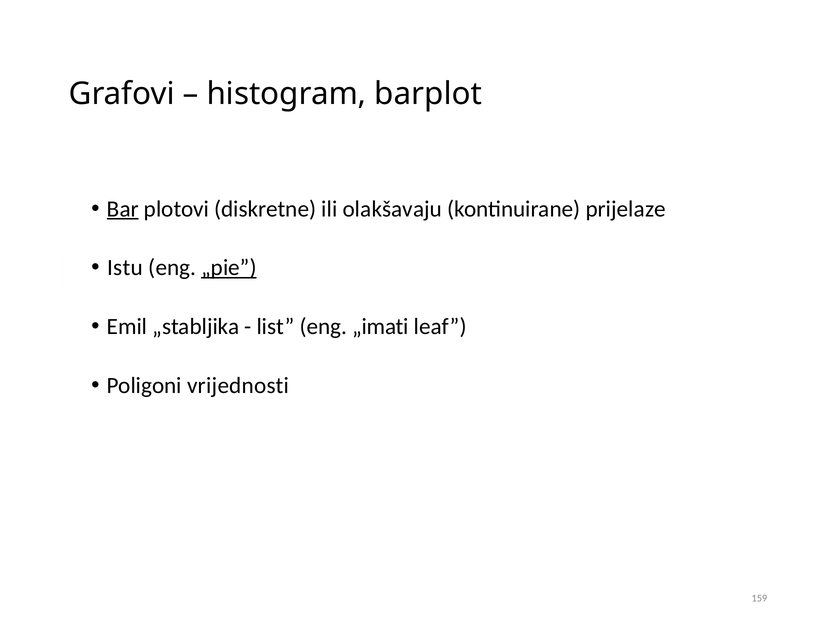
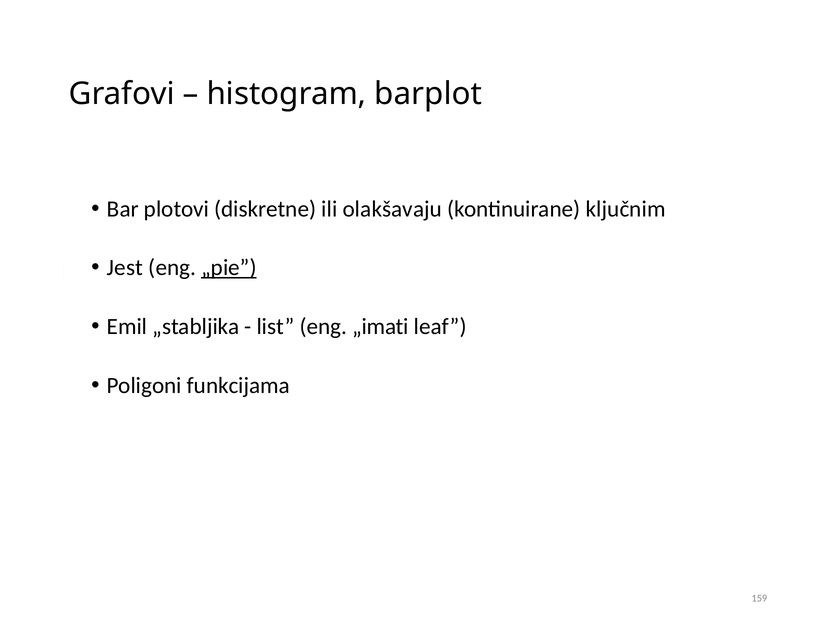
Bar underline: present -> none
prijelaze: prijelaze -> ključnim
Istu: Istu -> Jest
vrijednosti: vrijednosti -> funkcijama
